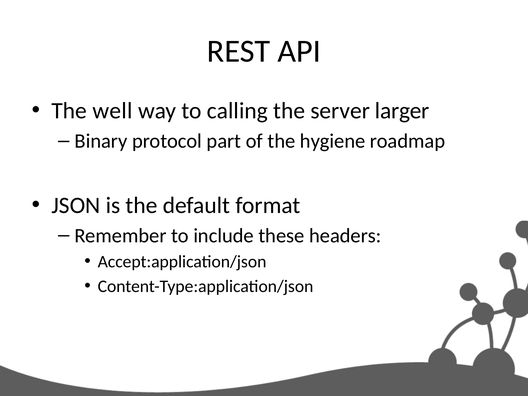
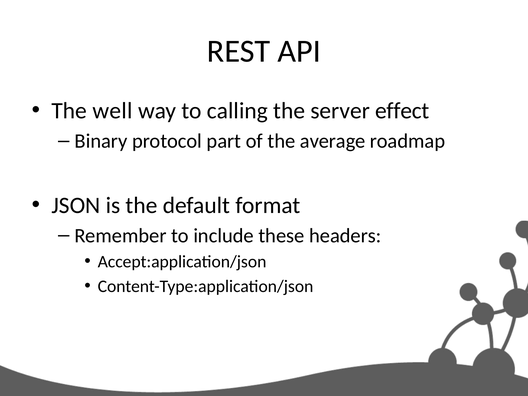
larger: larger -> effect
hygiene: hygiene -> average
